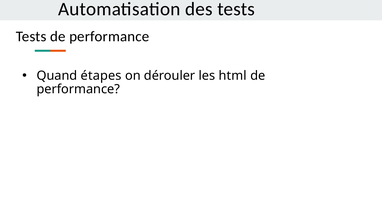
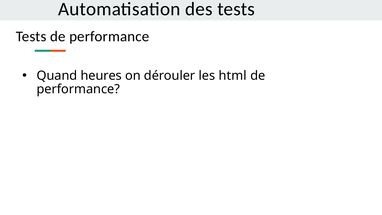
étapes: étapes -> heures
